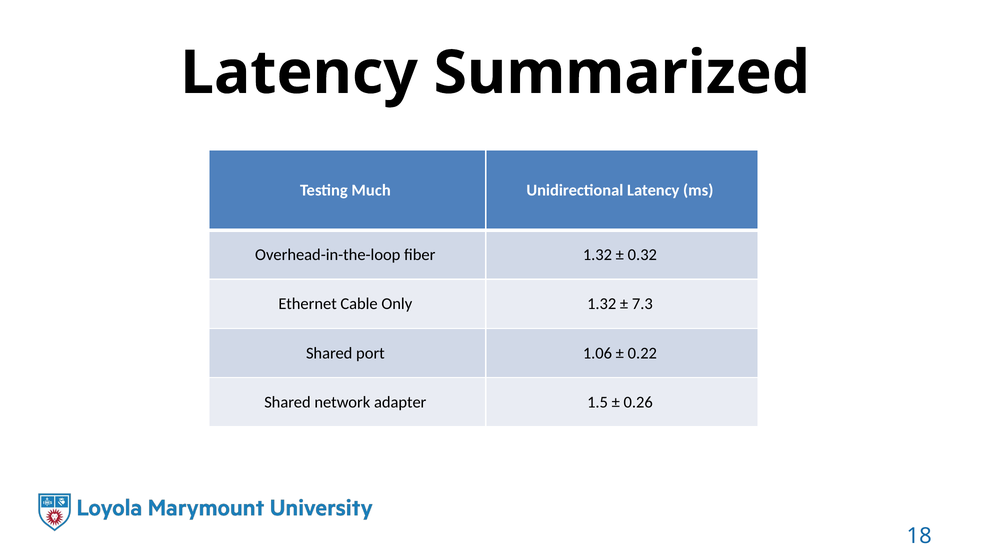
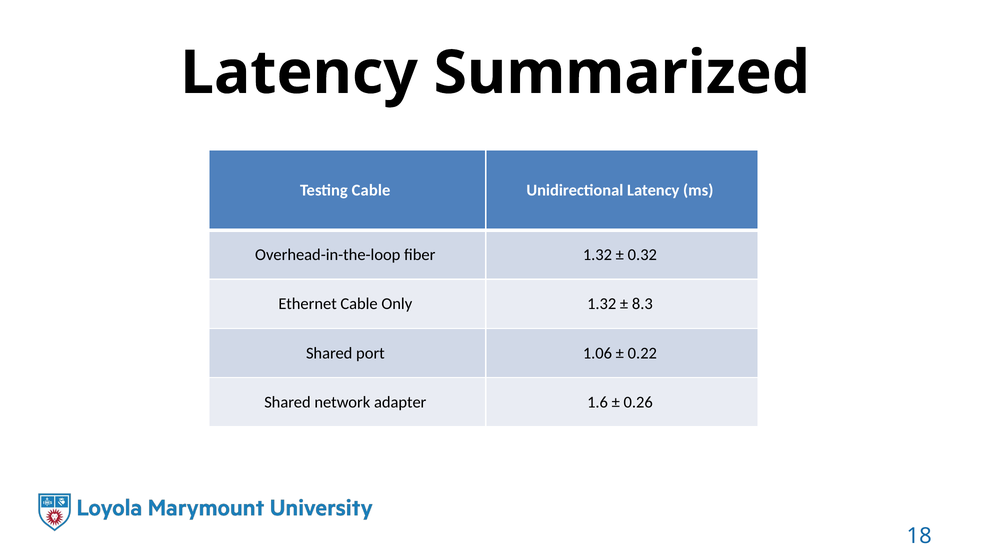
Testing Much: Much -> Cable
7.3: 7.3 -> 8.3
1.5: 1.5 -> 1.6
